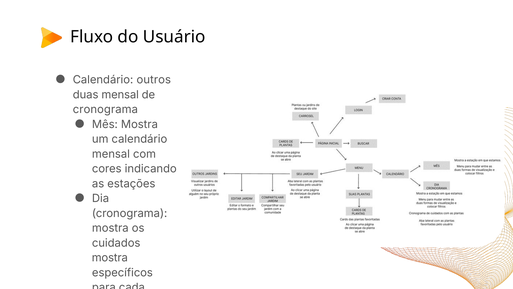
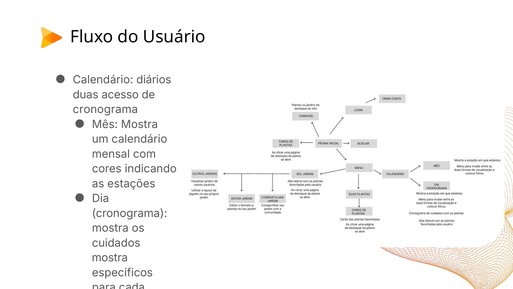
outros: outros -> diários
duas mensal: mensal -> acesso
